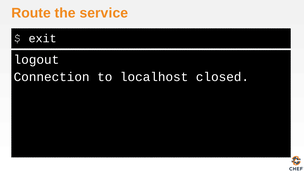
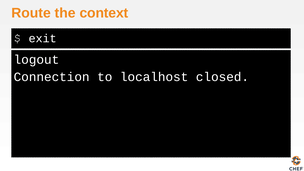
service: service -> context
